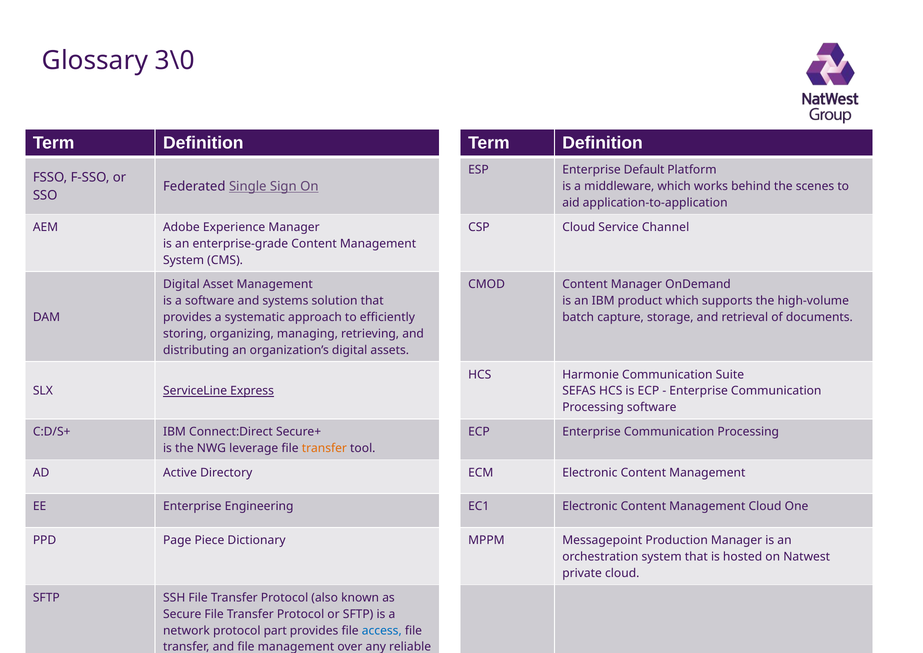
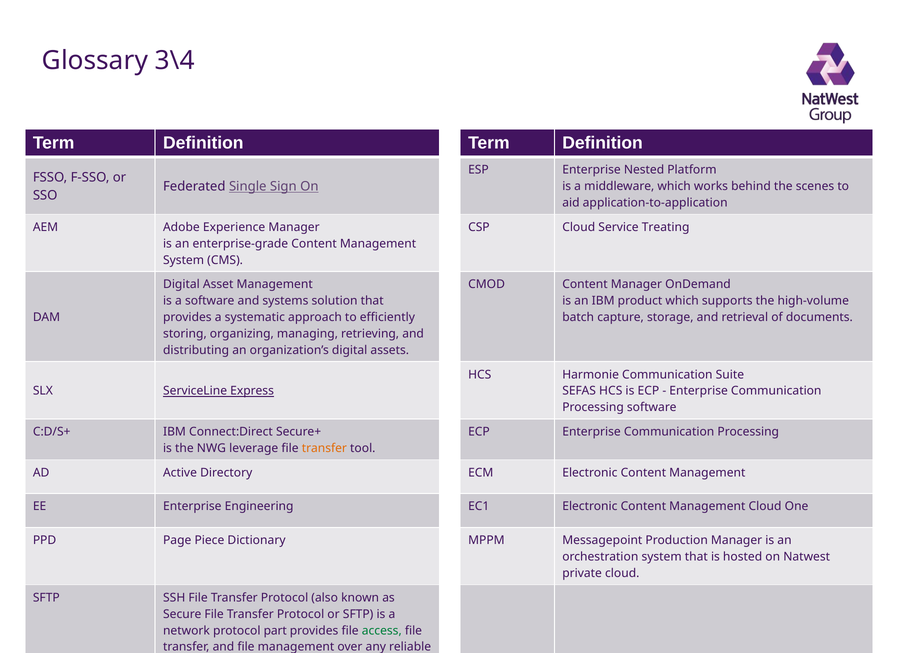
3\0: 3\0 -> 3\4
Default: Default -> Nested
Channel: Channel -> Treating
access colour: blue -> green
